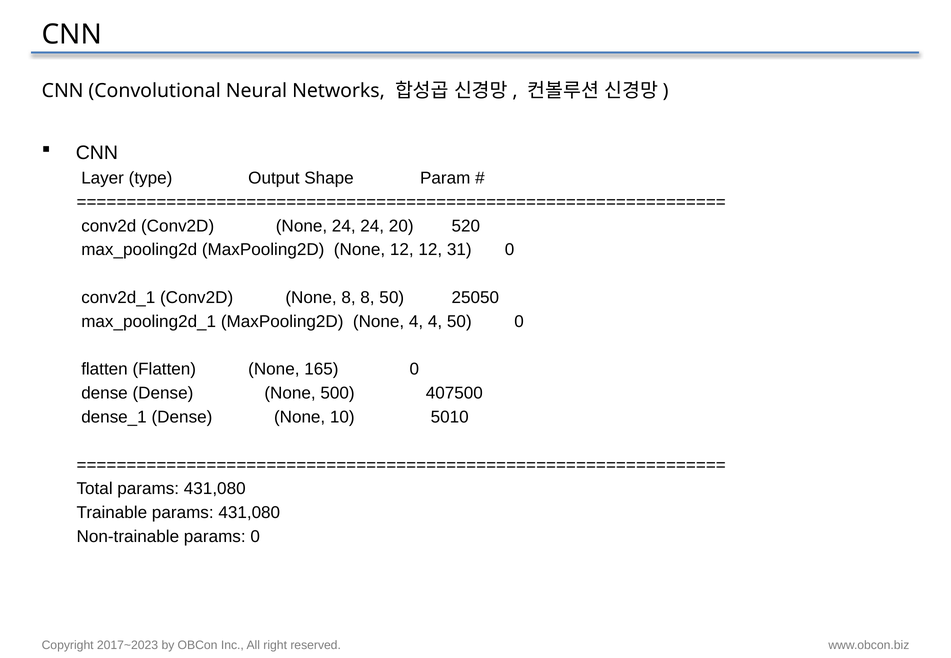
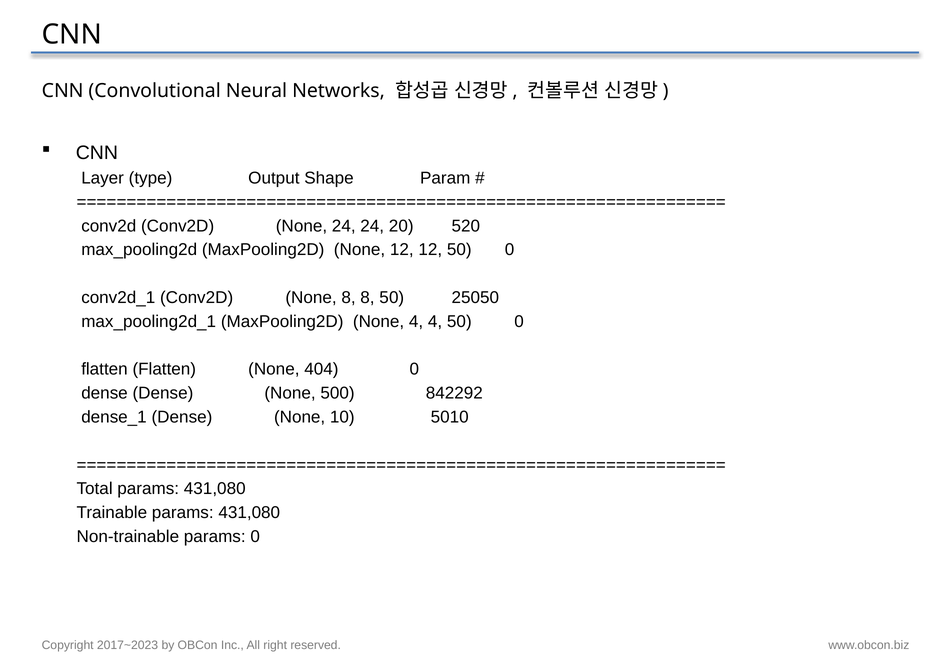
12 31: 31 -> 50
165: 165 -> 404
407500: 407500 -> 842292
